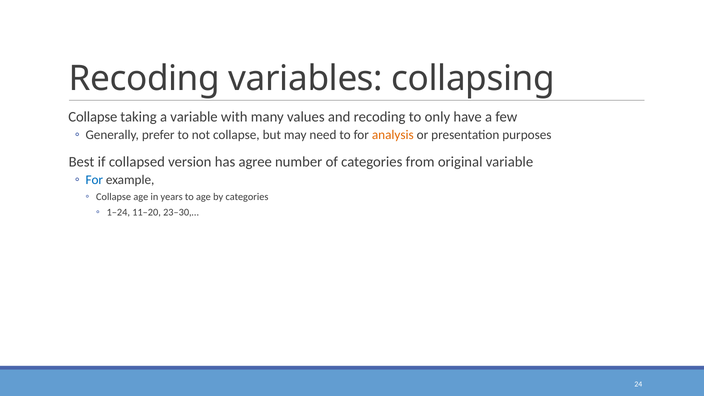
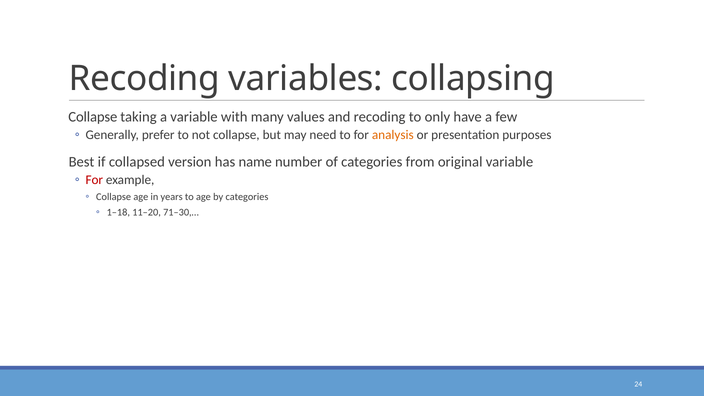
agree: agree -> name
For at (94, 180) colour: blue -> red
1–24: 1–24 -> 1–18
23–30,…: 23–30,… -> 71–30,…
